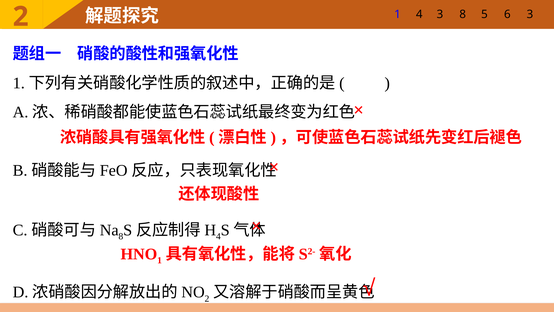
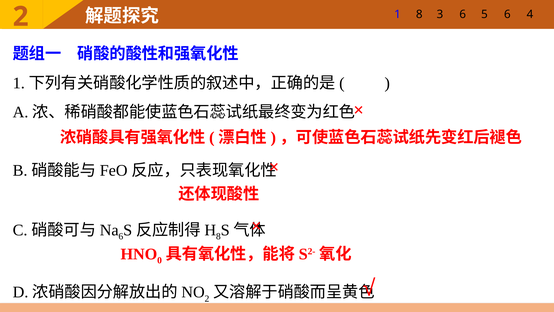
1 4: 4 -> 8
3 8: 8 -> 6
6 3: 3 -> 4
8 at (121, 236): 8 -> 6
4 at (218, 236): 4 -> 8
1 at (160, 260): 1 -> 0
